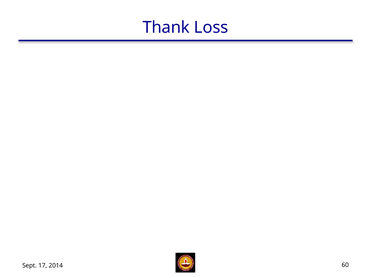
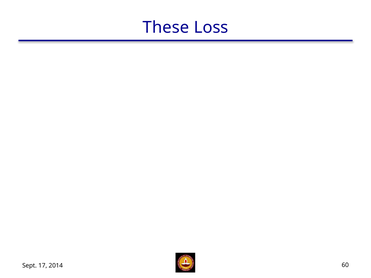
Thank: Thank -> These
